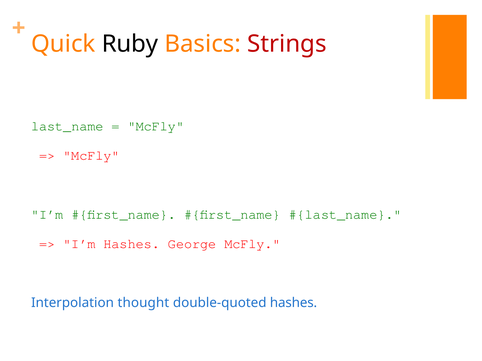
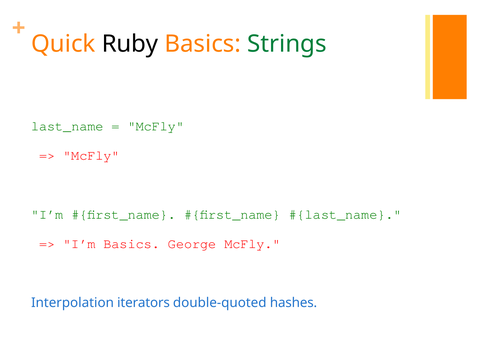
Strings colour: red -> green
I’m Hashes: Hashes -> Basics
thought: thought -> iterators
